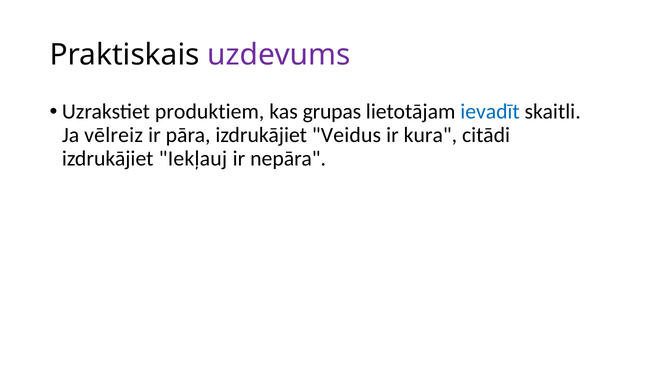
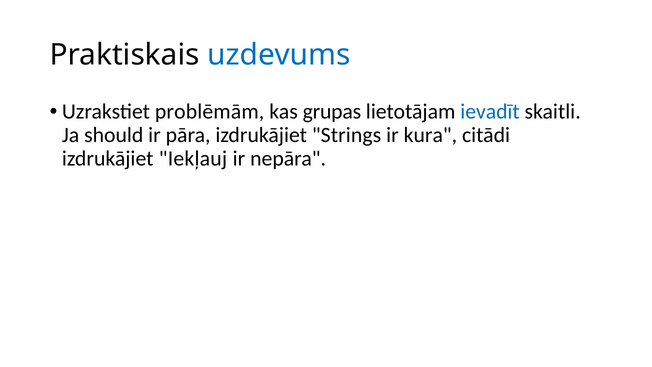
uzdevums colour: purple -> blue
produktiem: produktiem -> problēmām
vēlreiz: vēlreiz -> should
Veidus: Veidus -> Strings
